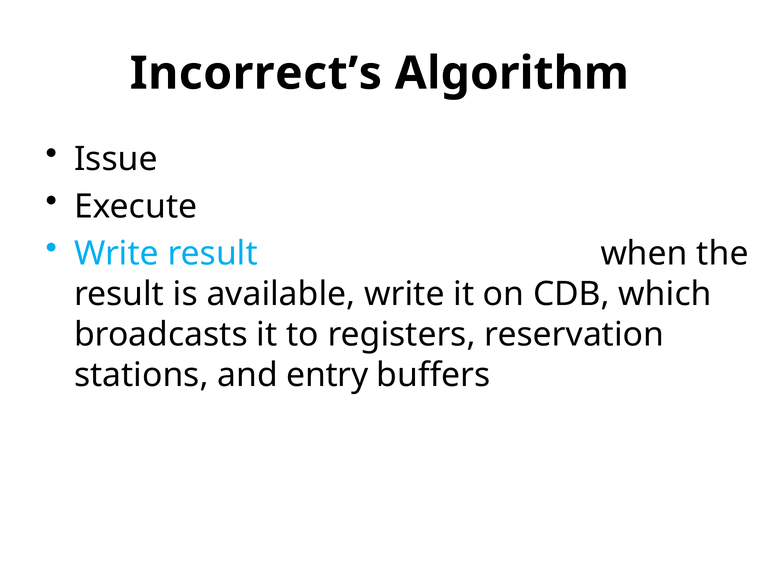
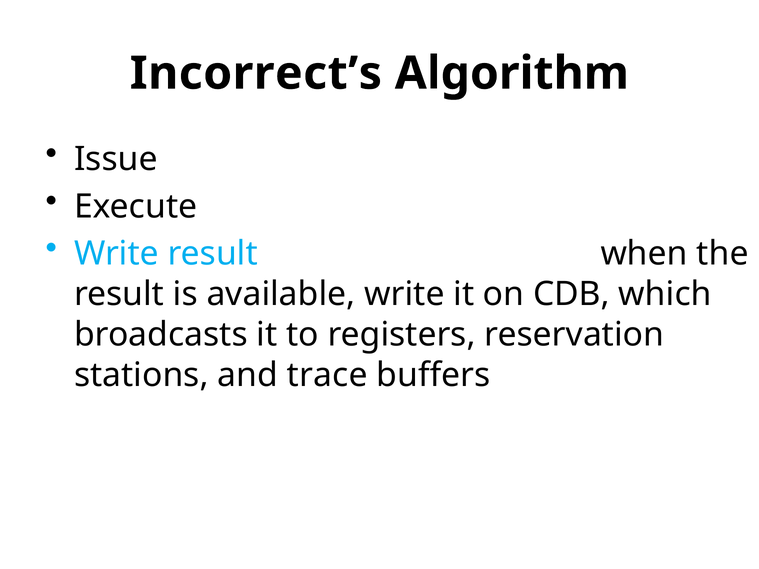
entry: entry -> trace
